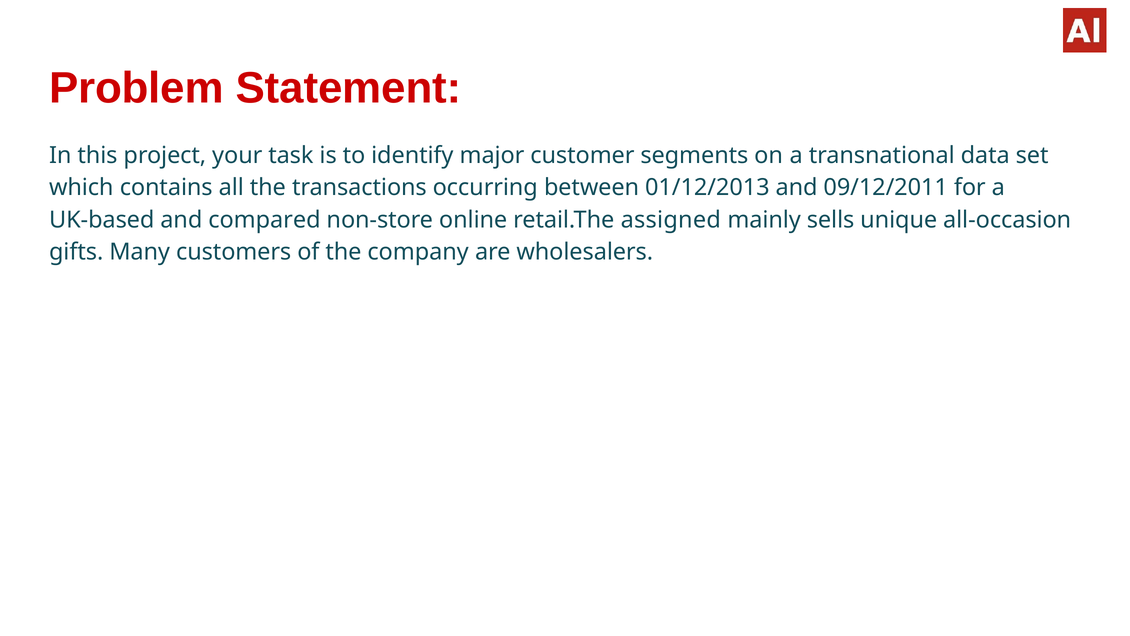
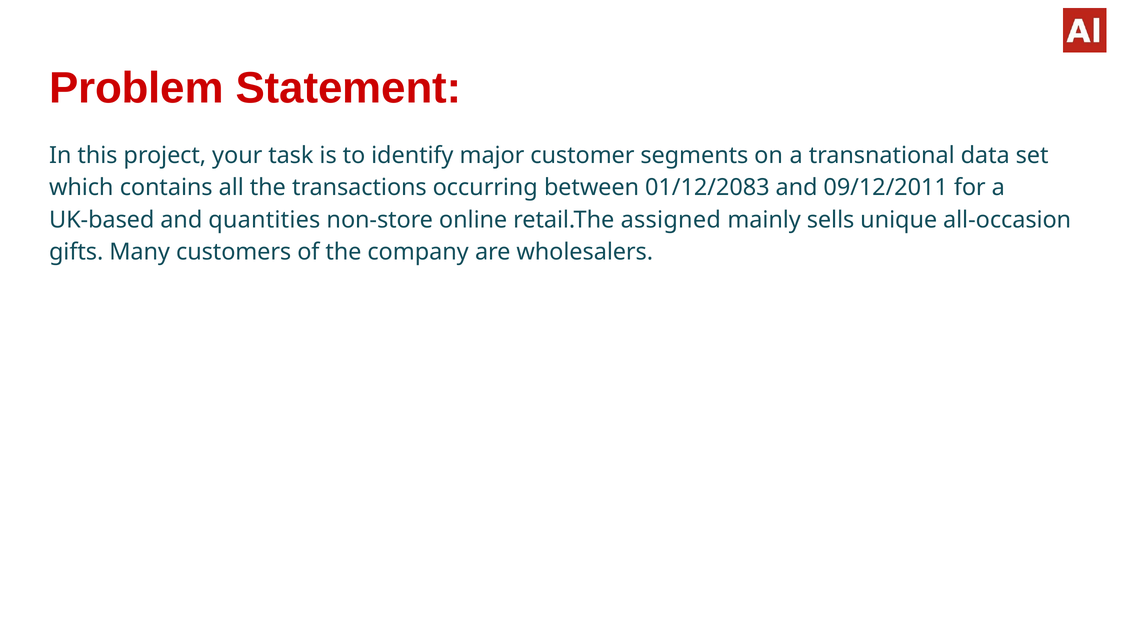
01/12/2013: 01/12/2013 -> 01/12/2083
compared: compared -> quantities
